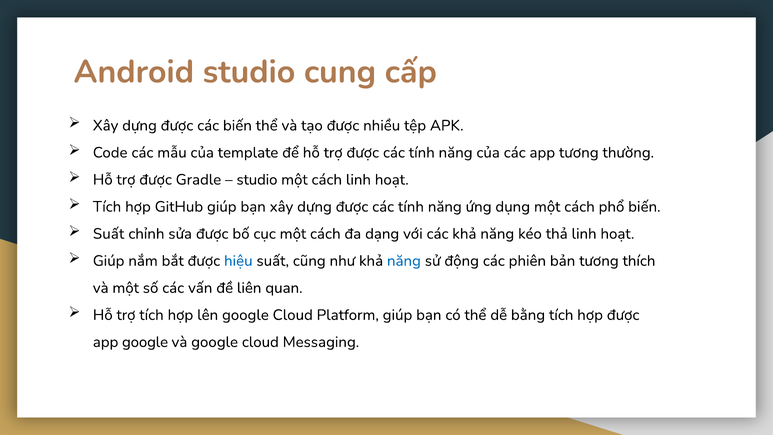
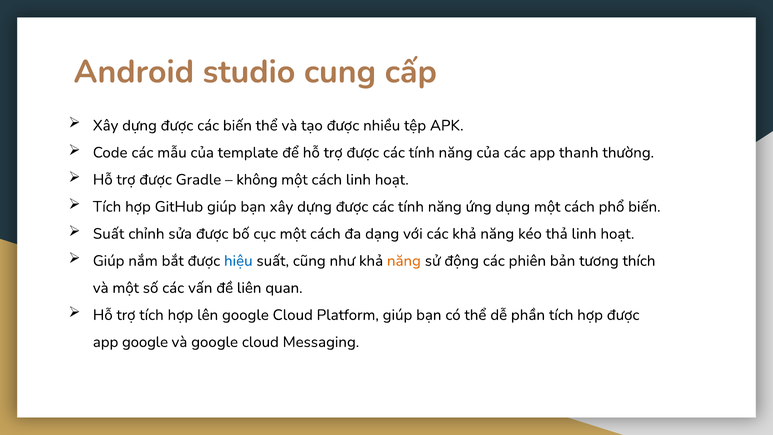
app tương: tương -> thanh
studio at (257, 180): studio -> không
năng at (404, 261) colour: blue -> orange
bằng: bằng -> phần
